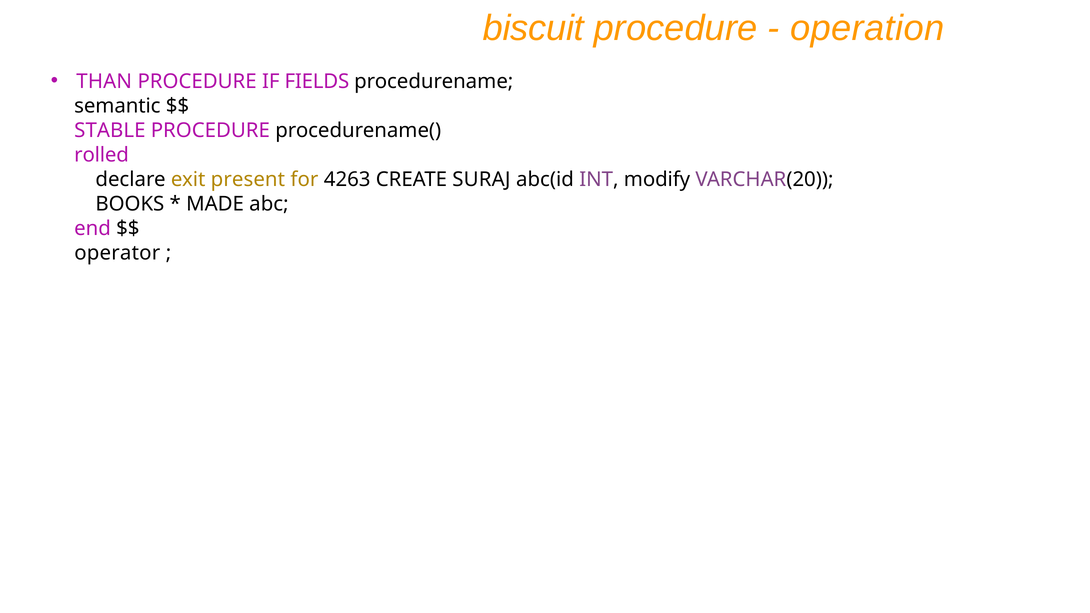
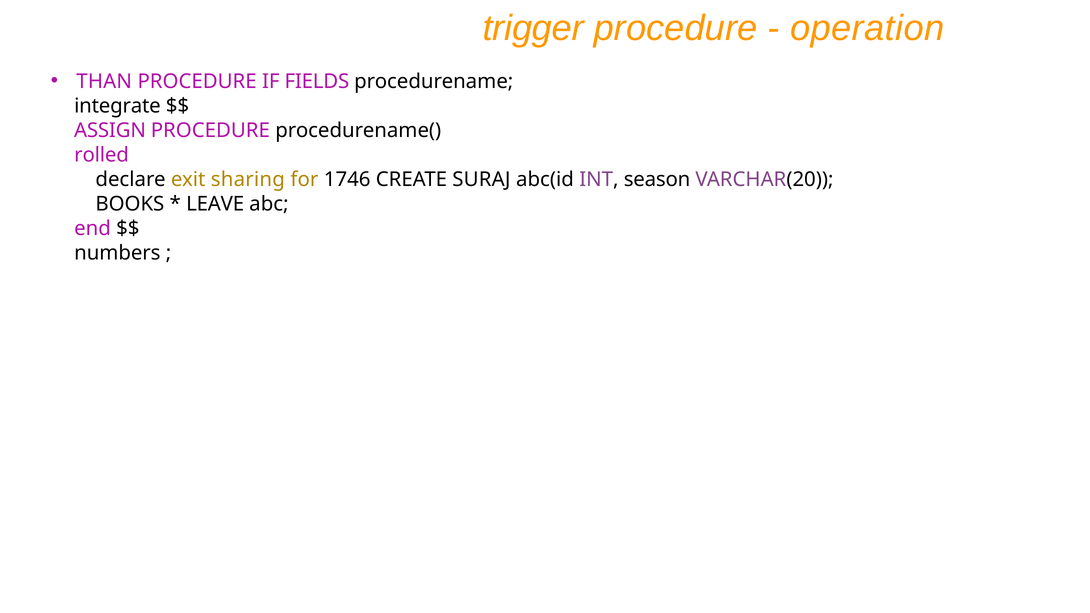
biscuit: biscuit -> trigger
semantic: semantic -> integrate
STABLE: STABLE -> ASSIGN
present: present -> sharing
4263: 4263 -> 1746
modify: modify -> season
MADE: MADE -> LEAVE
operator: operator -> numbers
